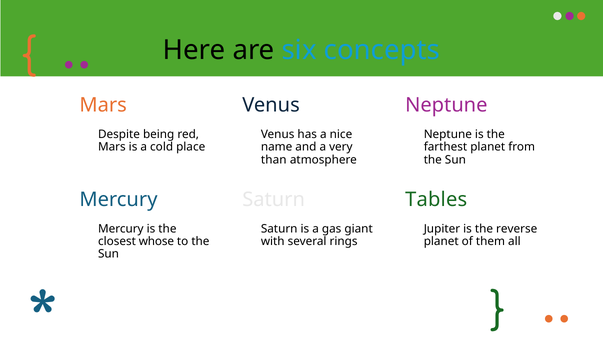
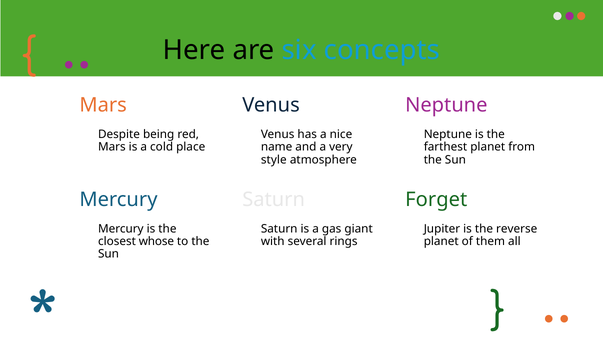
than: than -> style
Tables: Tables -> Forget
